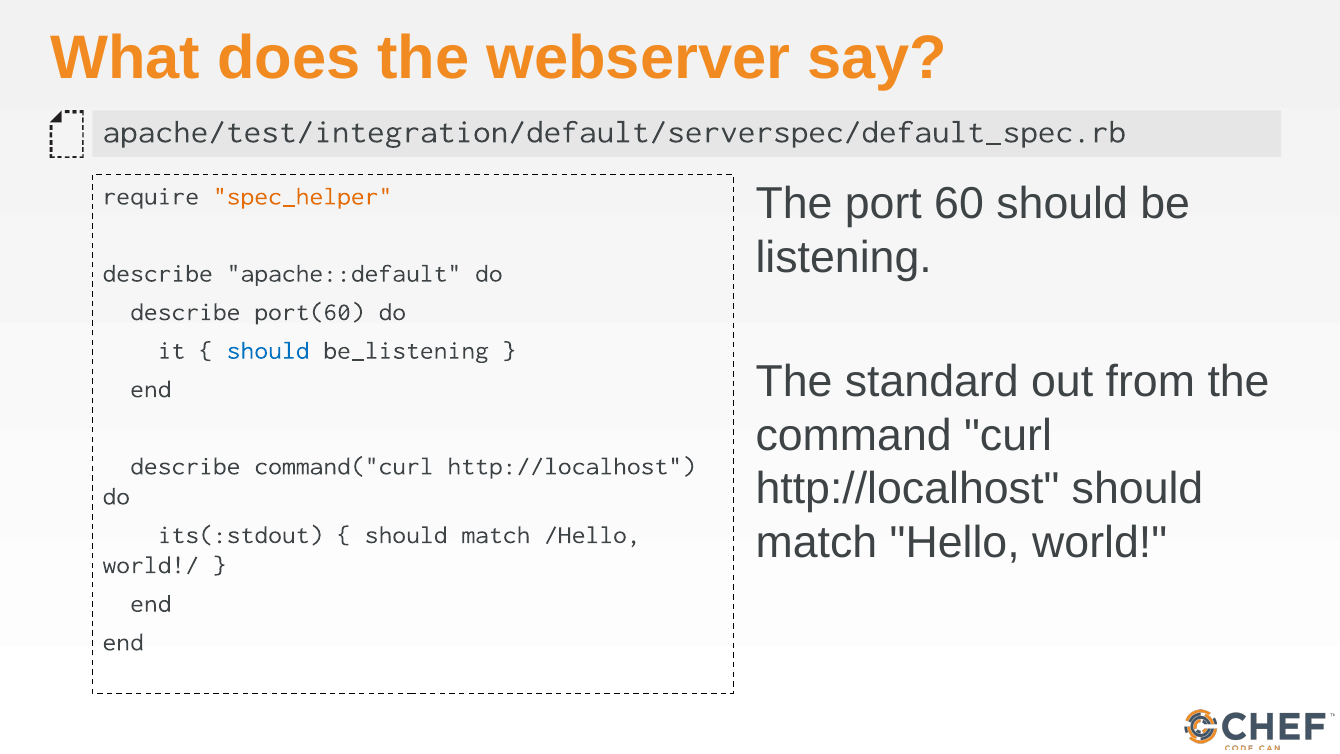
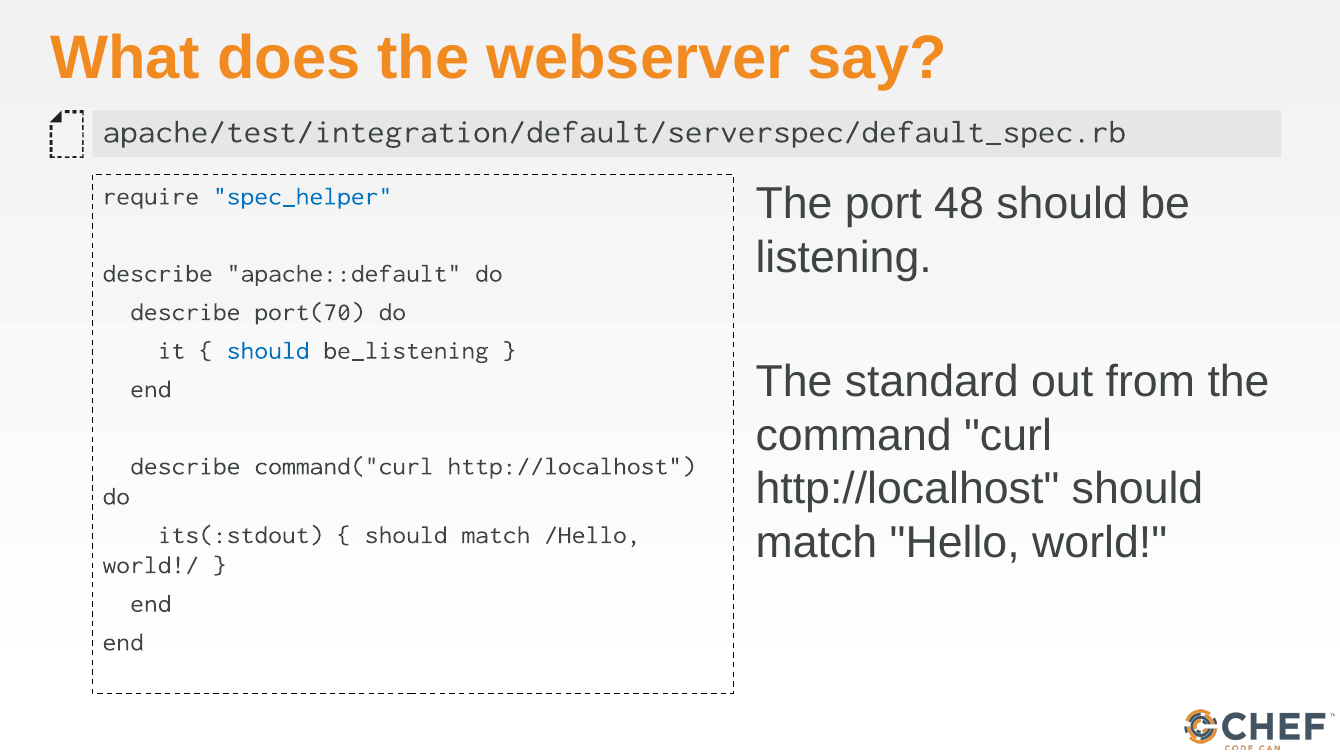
60: 60 -> 48
spec_helper colour: orange -> blue
port(60: port(60 -> port(70
